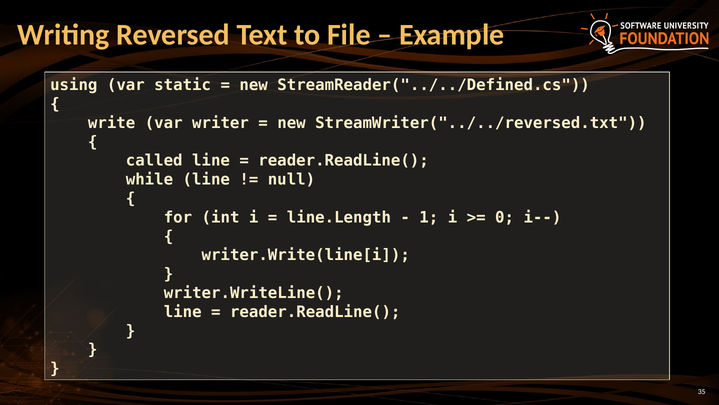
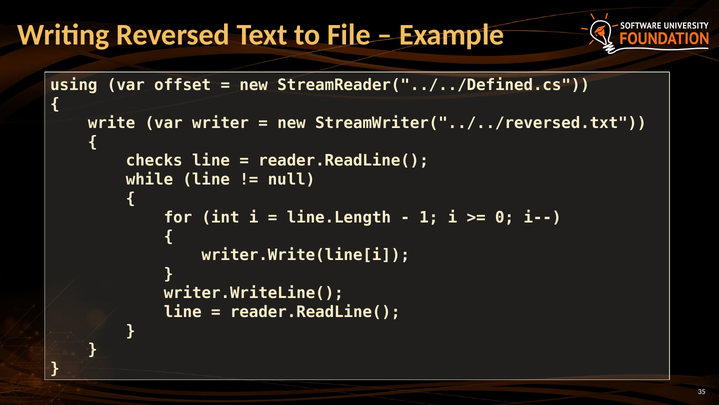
static: static -> offset
called: called -> checks
